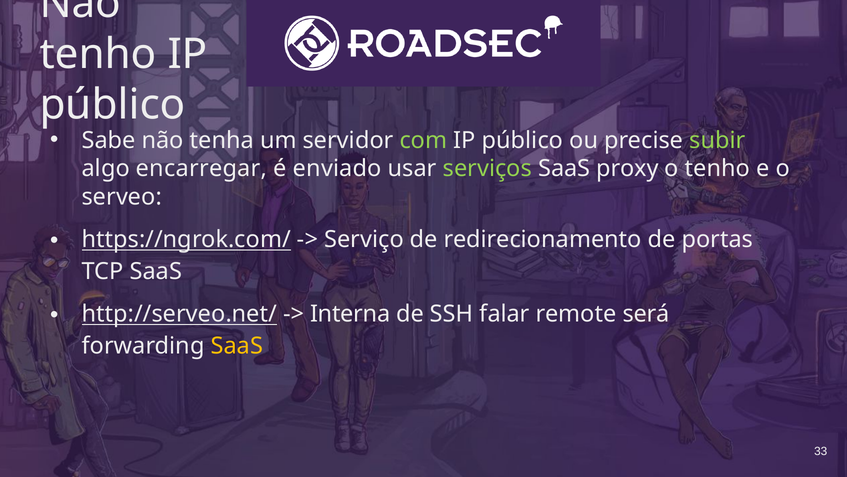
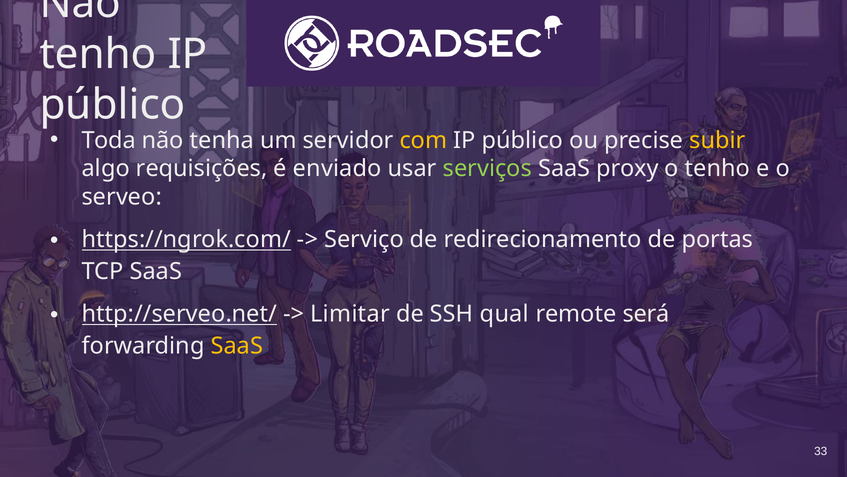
Sabe: Sabe -> Toda
com colour: light green -> yellow
subir colour: light green -> yellow
encarregar: encarregar -> requisições
Interna: Interna -> Limitar
falar: falar -> qual
